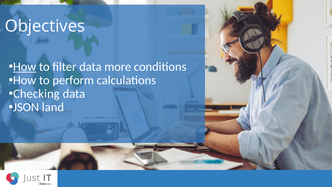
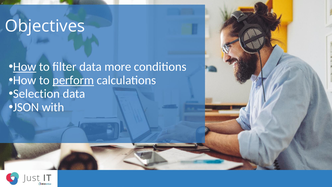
perform underline: none -> present
Checking: Checking -> Selection
land: land -> with
